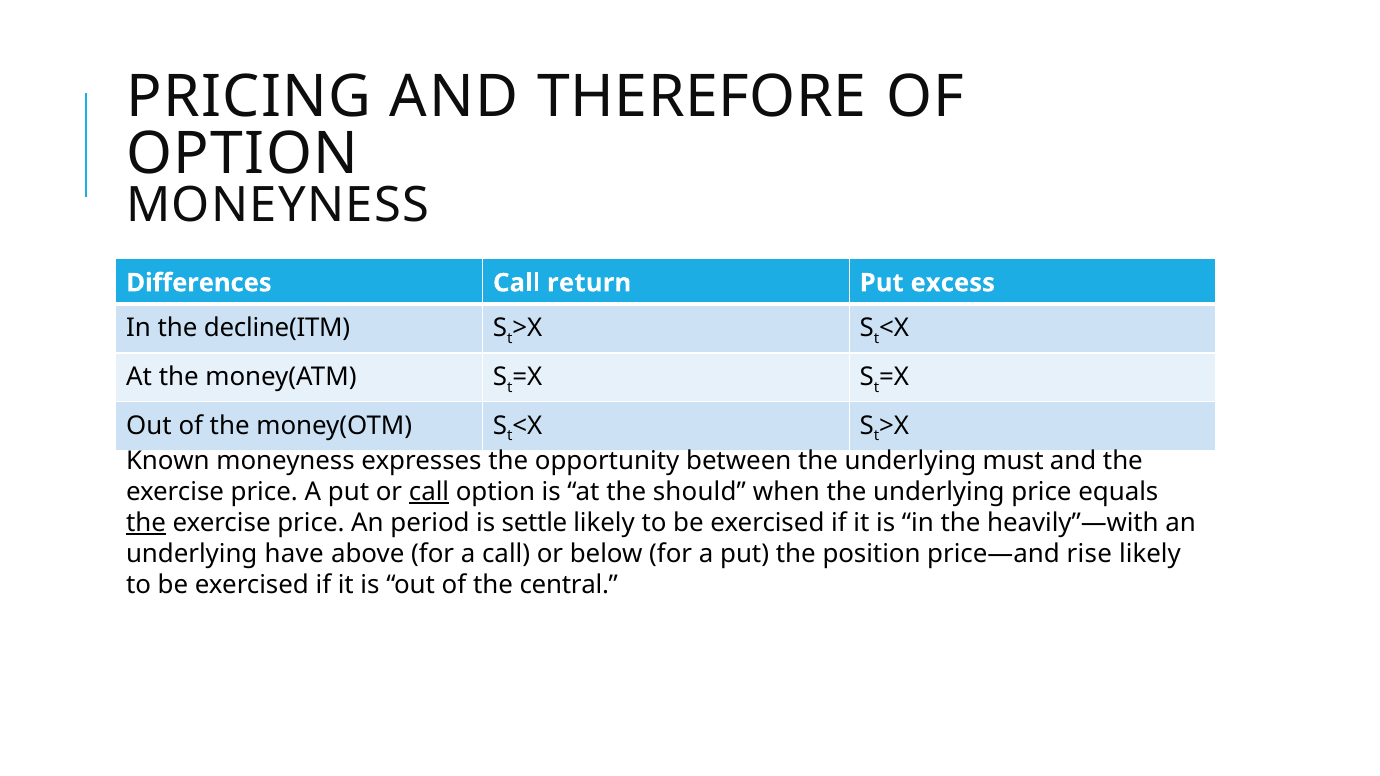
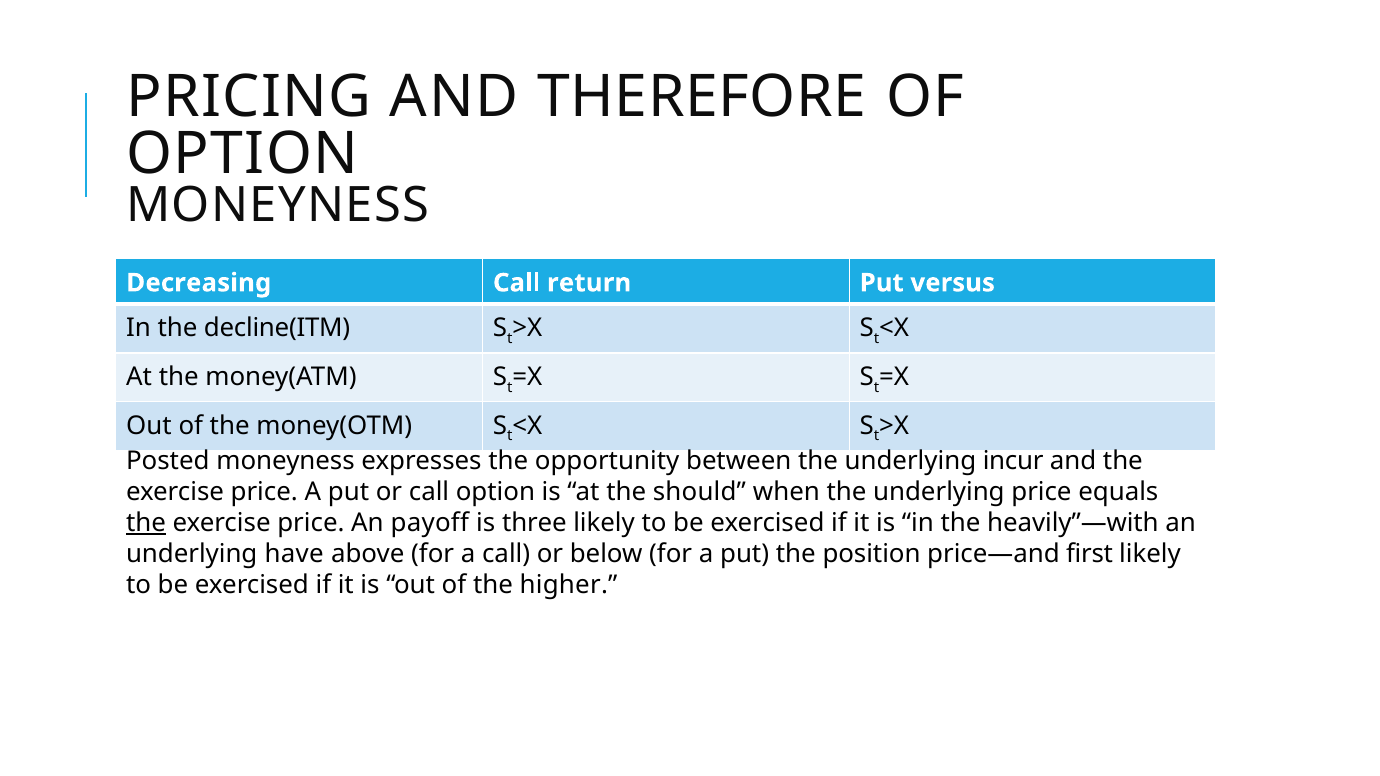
Differences: Differences -> Decreasing
excess: excess -> versus
Known: Known -> Posted
must: must -> incur
call at (429, 492) underline: present -> none
period: period -> payoff
settle: settle -> three
rise: rise -> first
central: central -> higher
